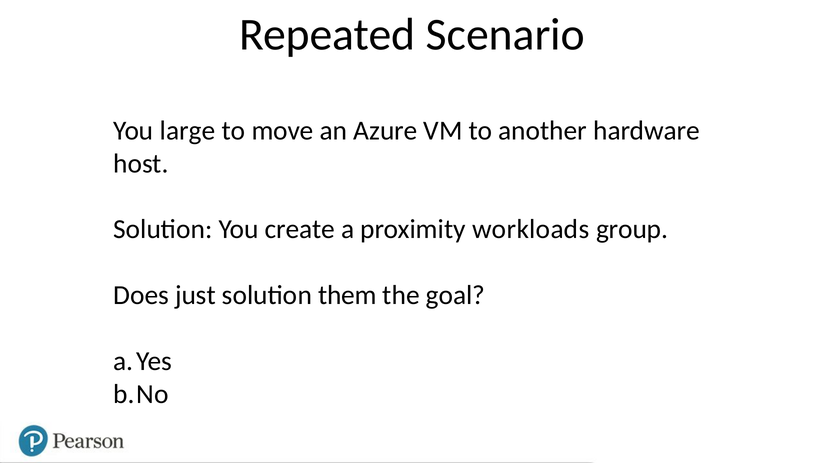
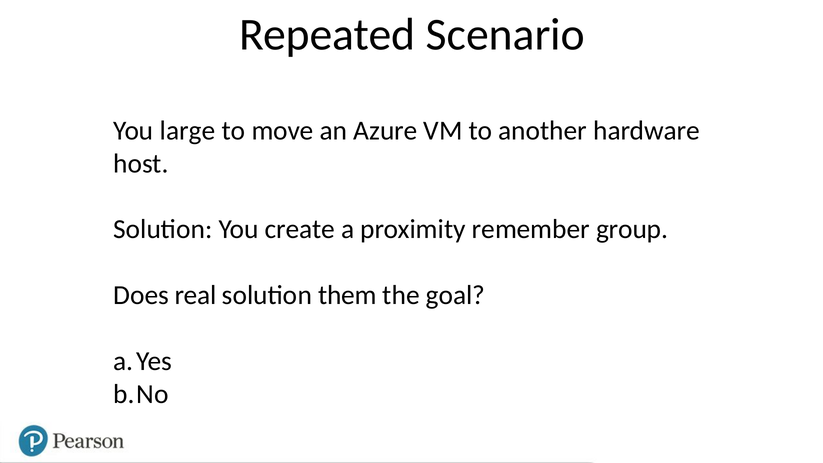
workloads: workloads -> remember
just: just -> real
